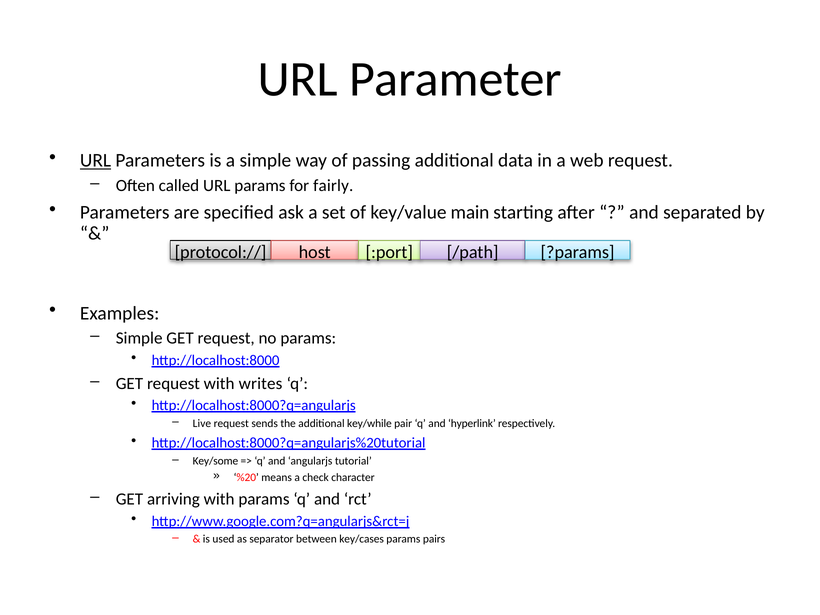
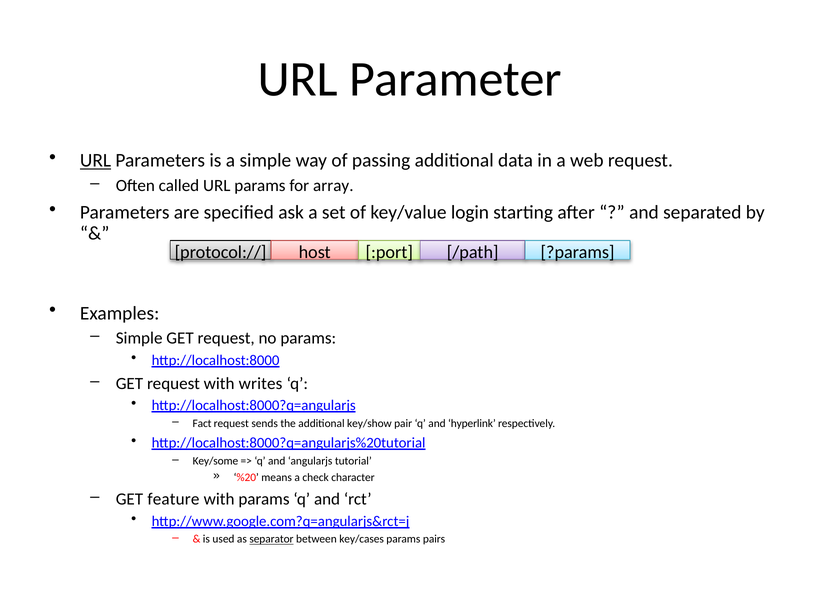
fairly: fairly -> array
main: main -> login
Live: Live -> Fact
key/while: key/while -> key/show
arriving: arriving -> feature
separator underline: none -> present
